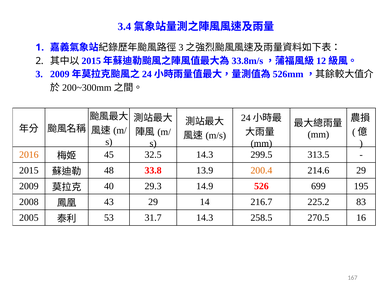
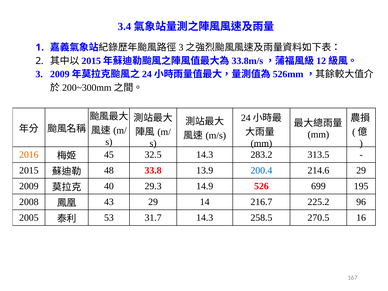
299.5: 299.5 -> 283.2
200.4 colour: orange -> blue
83: 83 -> 96
